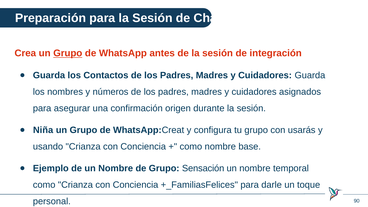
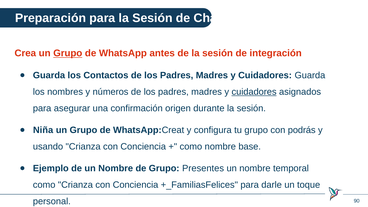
cuidadores at (254, 92) underline: none -> present
usarás: usarás -> podrás
Sensación: Sensación -> Presentes
